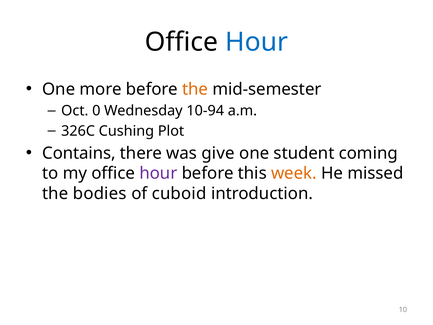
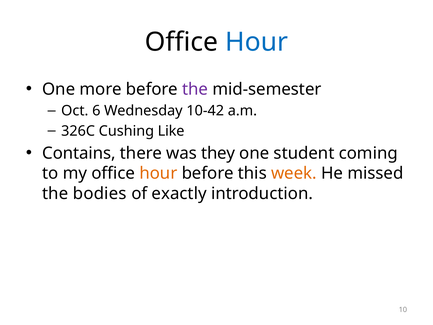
the at (195, 89) colour: orange -> purple
0: 0 -> 6
10-94: 10-94 -> 10-42
Plot: Plot -> Like
give: give -> they
hour at (158, 173) colour: purple -> orange
cuboid: cuboid -> exactly
